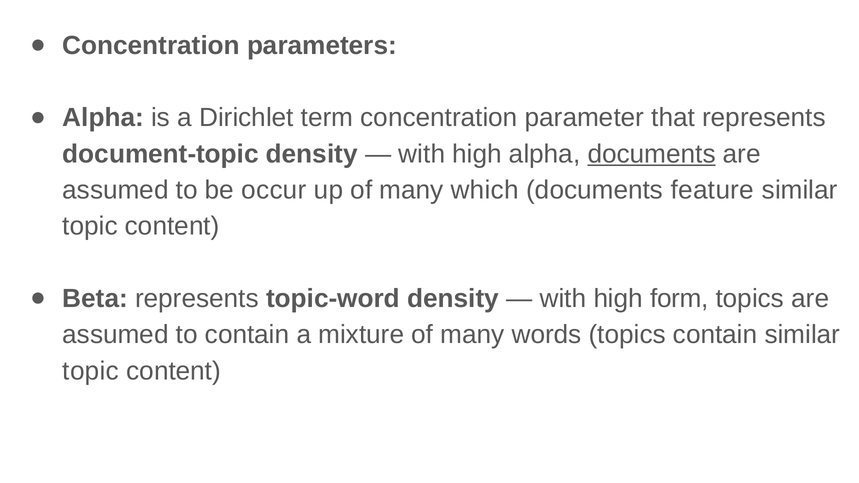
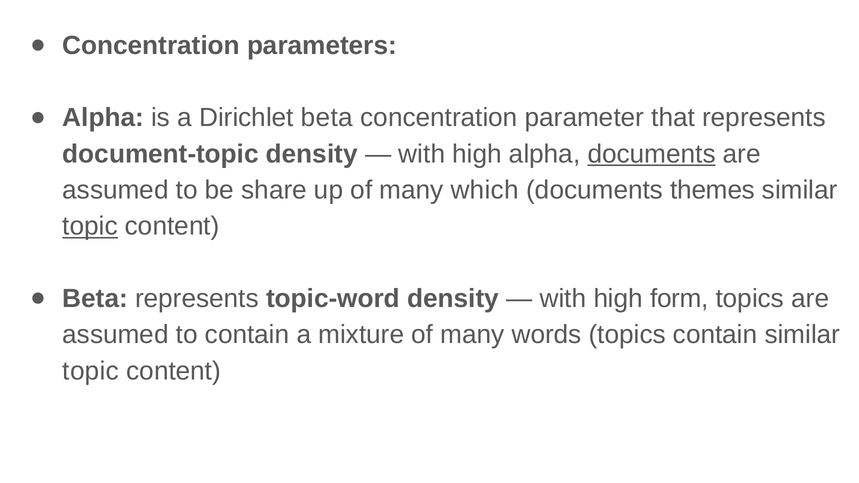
Dirichlet term: term -> beta
occur: occur -> share
feature: feature -> themes
topic at (90, 226) underline: none -> present
